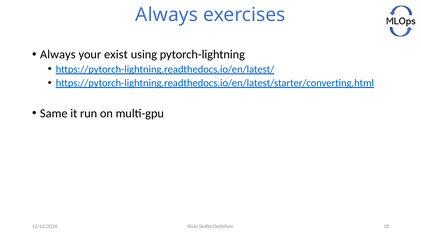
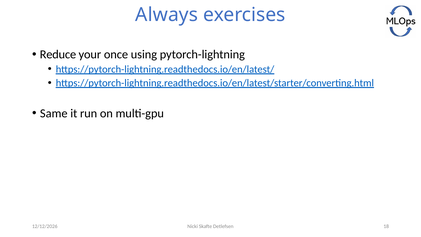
Always at (58, 55): Always -> Reduce
exist: exist -> once
